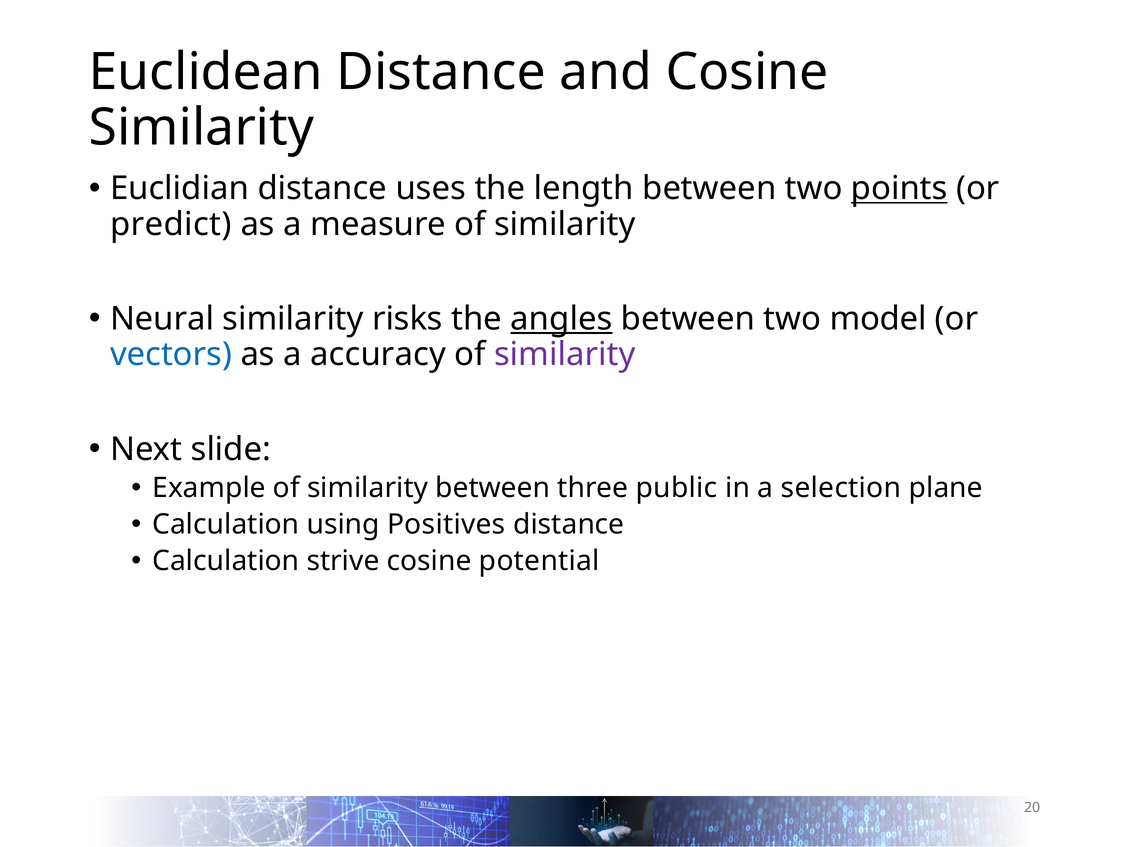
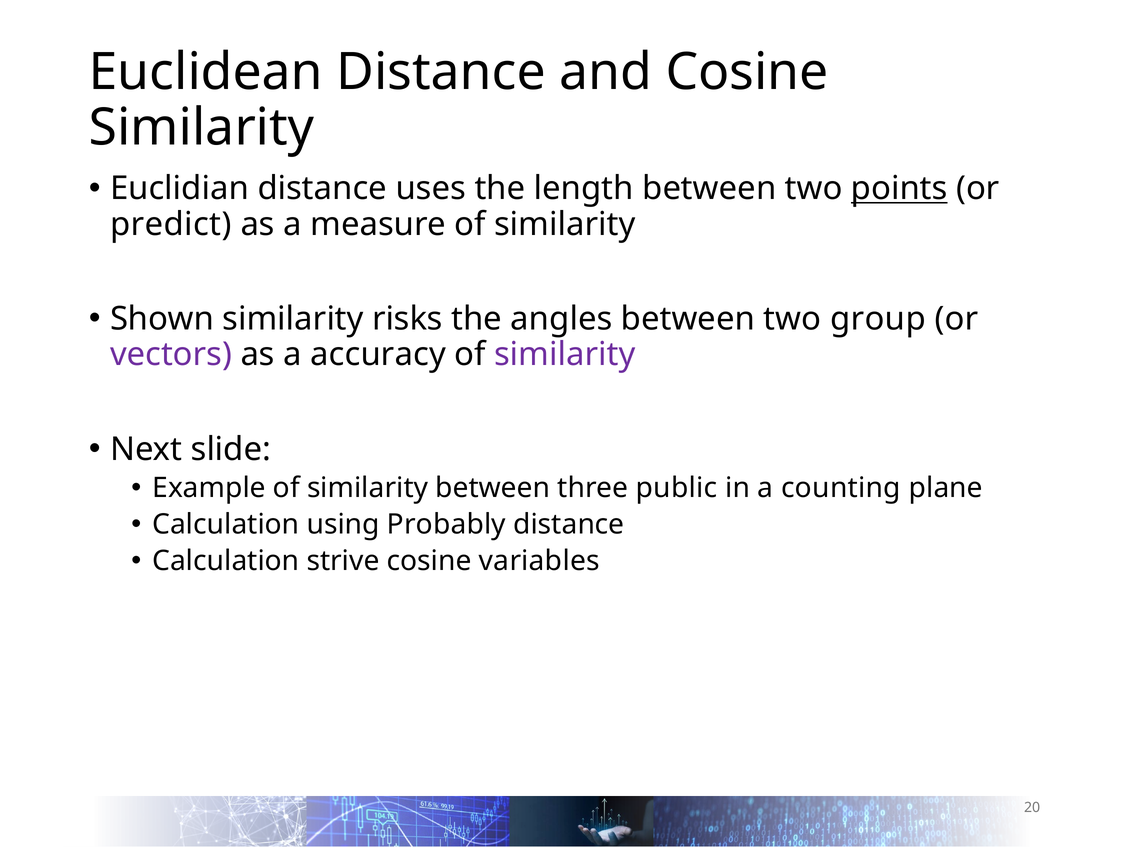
Neural: Neural -> Shown
angles underline: present -> none
model: model -> group
vectors colour: blue -> purple
selection: selection -> counting
Positives: Positives -> Probably
potential: potential -> variables
